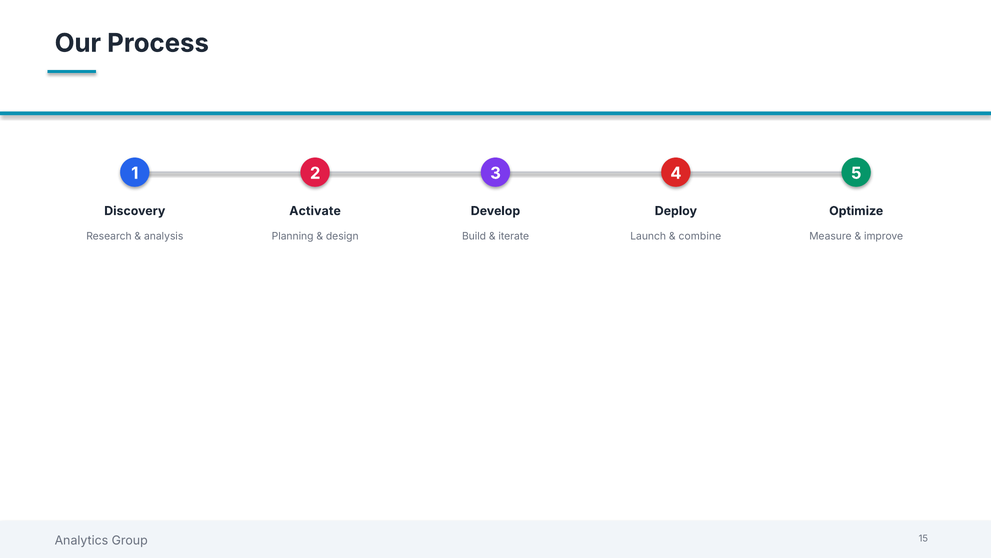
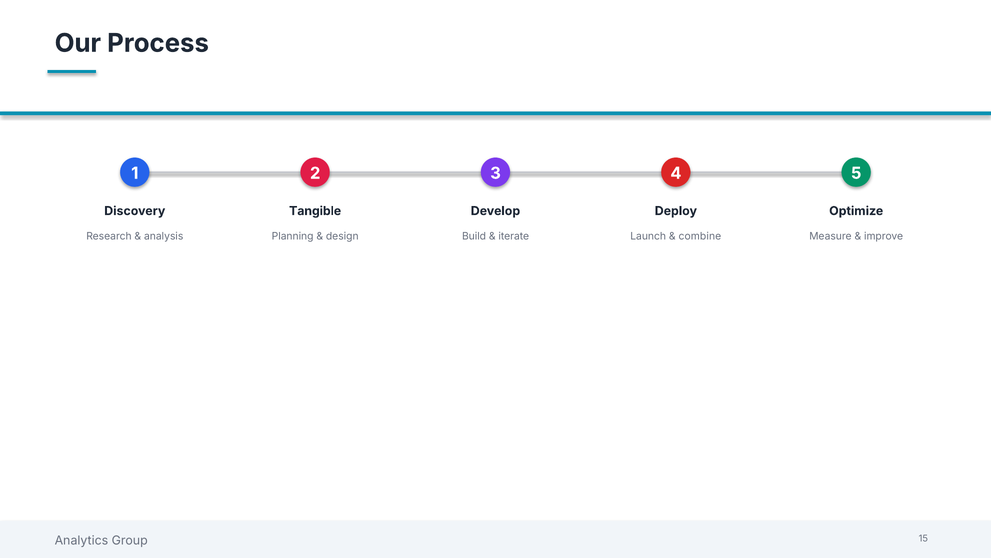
Activate: Activate -> Tangible
